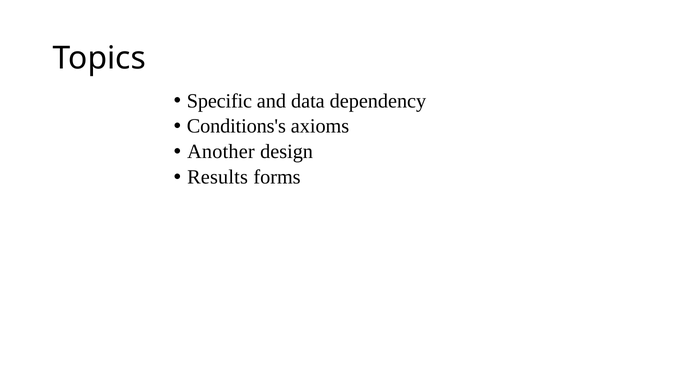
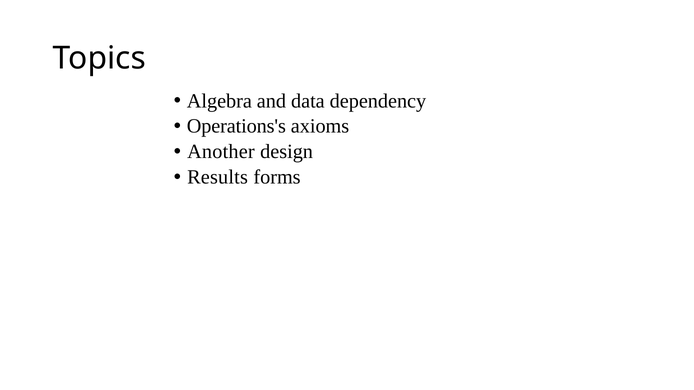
Specific: Specific -> Algebra
Conditions's: Conditions's -> Operations's
